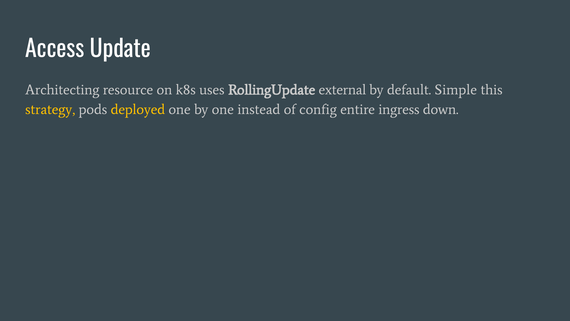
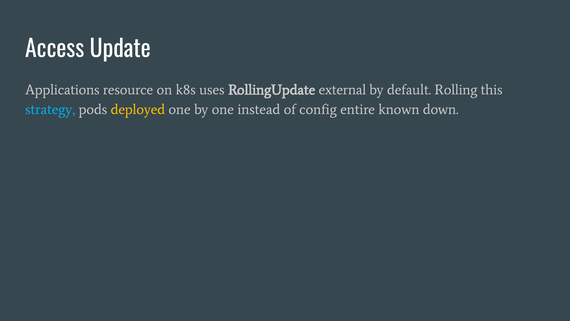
Architecting: Architecting -> Applications
Simple: Simple -> Rolling
strategy colour: yellow -> light blue
ingress: ingress -> known
